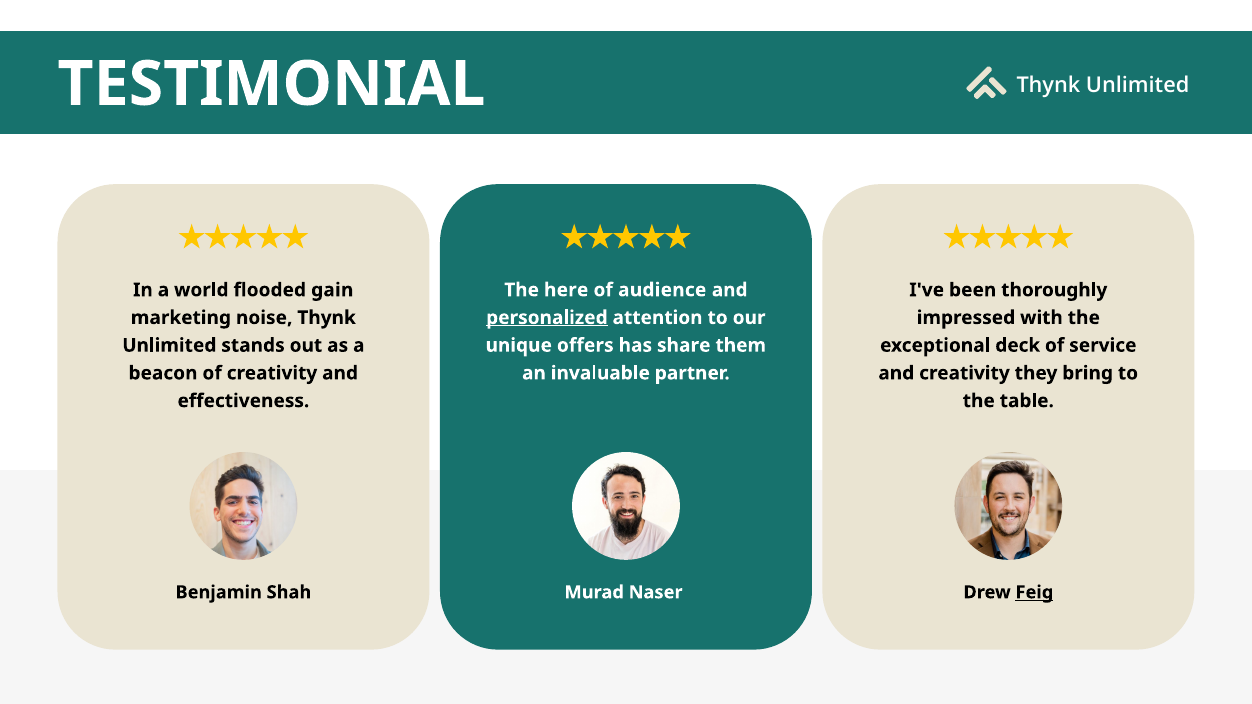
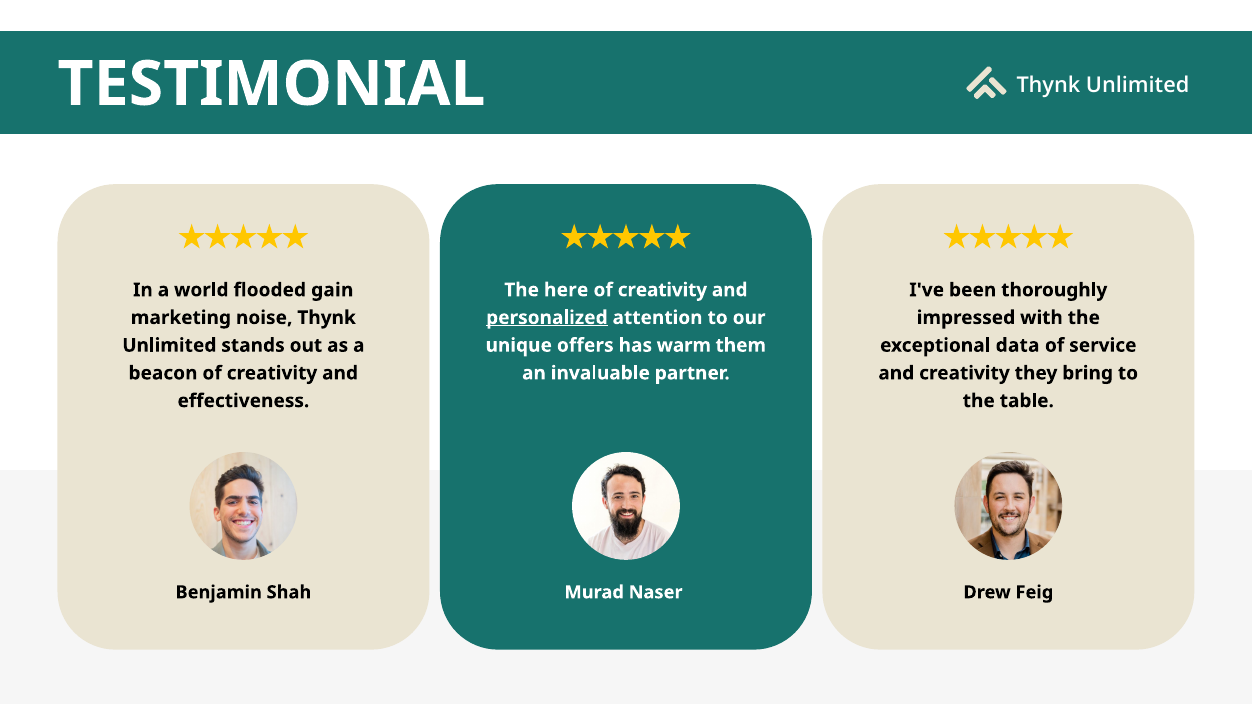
audience at (662, 290): audience -> creativity
share: share -> warm
deck: deck -> data
Feig underline: present -> none
